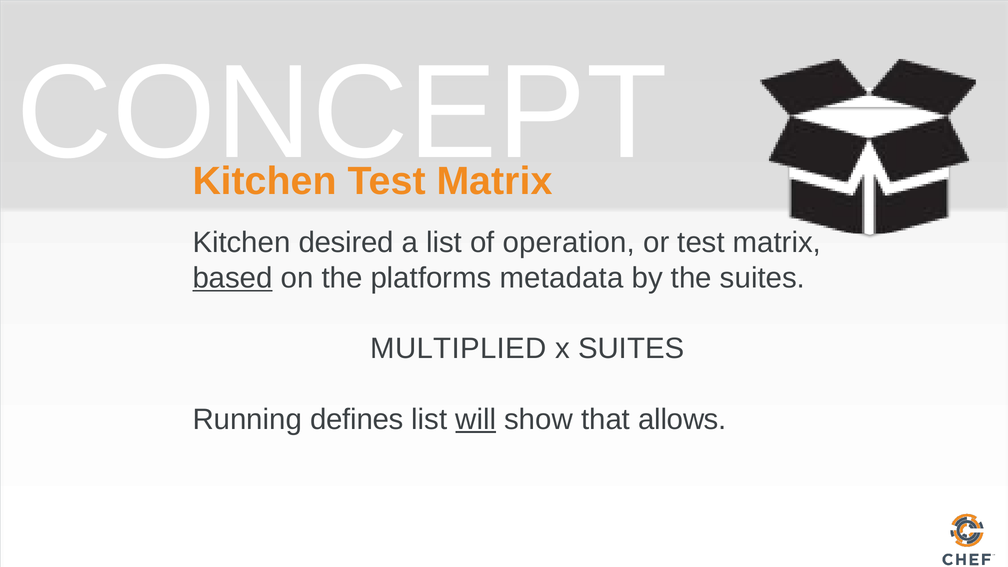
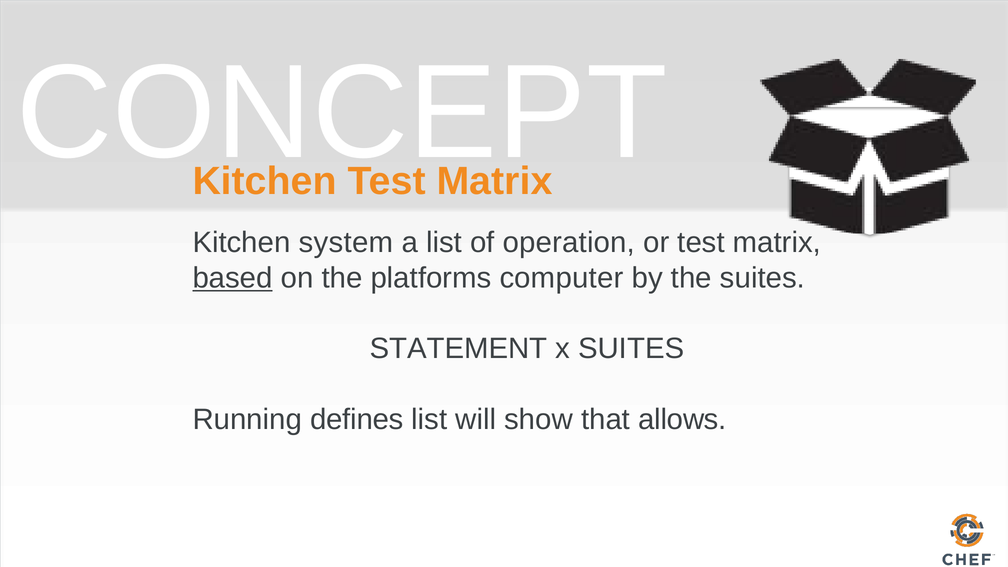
desired: desired -> system
metadata: metadata -> computer
MULTIPLIED: MULTIPLIED -> STATEMENT
will underline: present -> none
